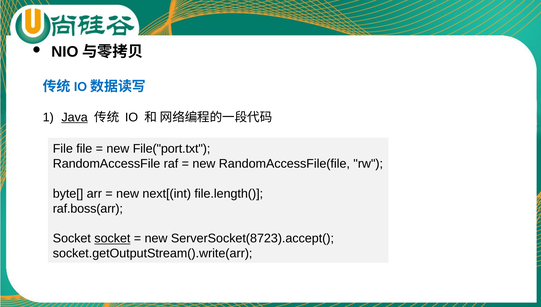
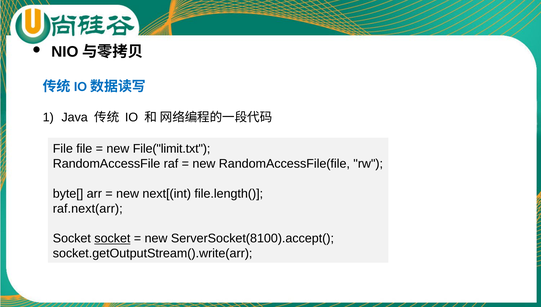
Java underline: present -> none
File("port.txt: File("port.txt -> File("limit.txt
raf.boss(arr: raf.boss(arr -> raf.next(arr
ServerSocket(8723).accept(: ServerSocket(8723).accept( -> ServerSocket(8100).accept(
